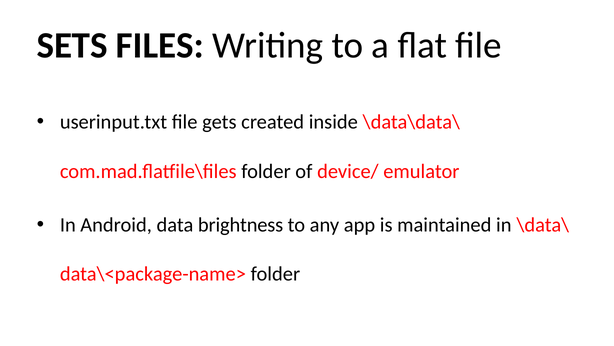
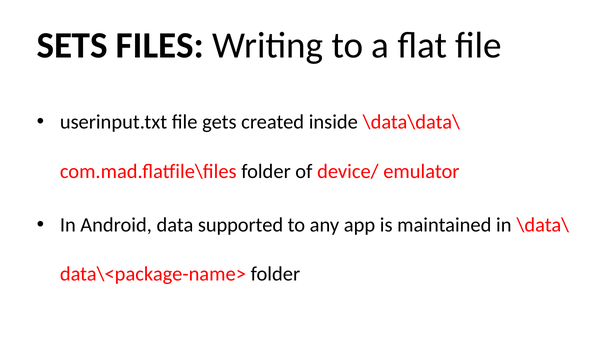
brightness: brightness -> supported
